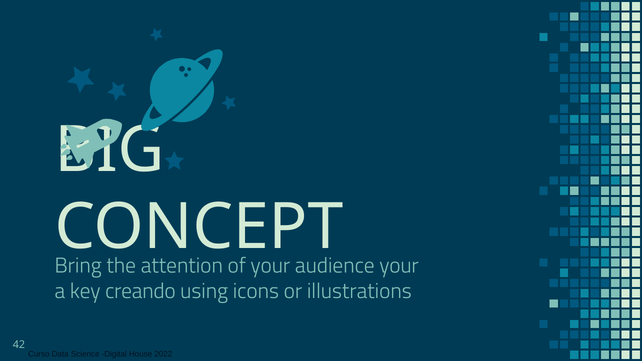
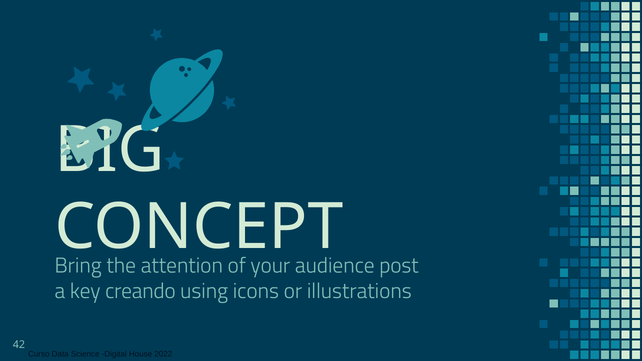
your at (399, 266): your -> post
